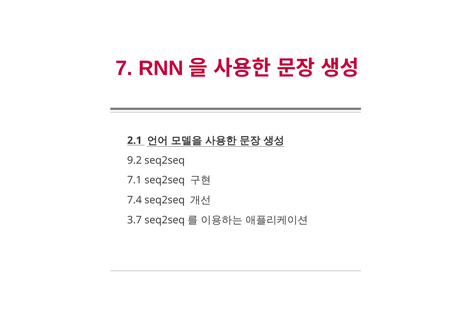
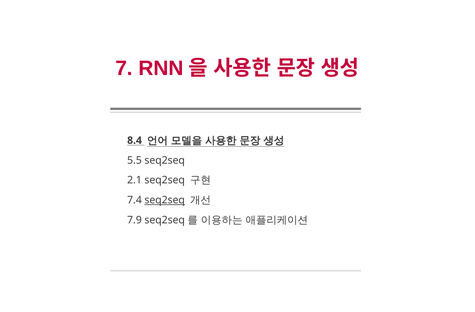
2.1: 2.1 -> 8.4
9.2: 9.2 -> 5.5
7.1: 7.1 -> 2.1
seq2seq at (165, 200) underline: none -> present
3.7: 3.7 -> 7.9
